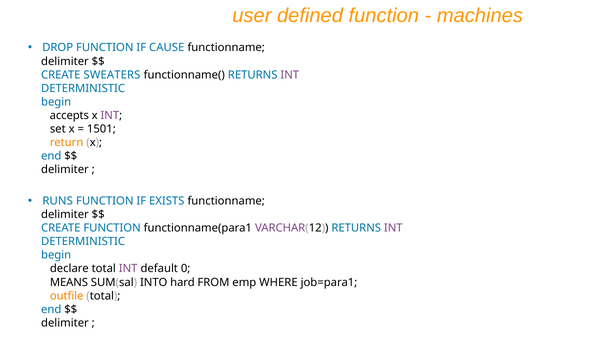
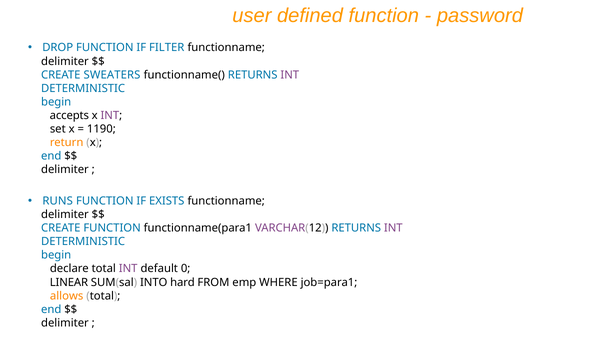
machines: machines -> password
CAUSE: CAUSE -> FILTER
1501: 1501 -> 1190
MEANS: MEANS -> LINEAR
outfile: outfile -> allows
